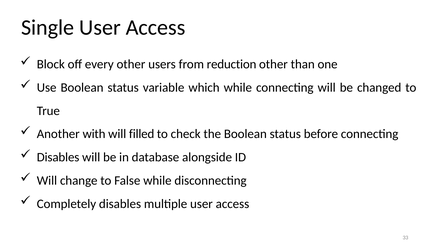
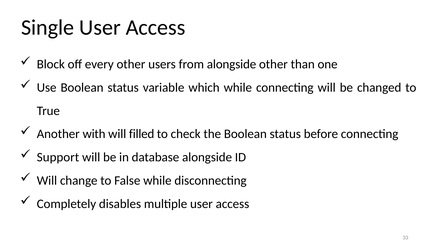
from reduction: reduction -> alongside
Disables at (58, 157): Disables -> Support
